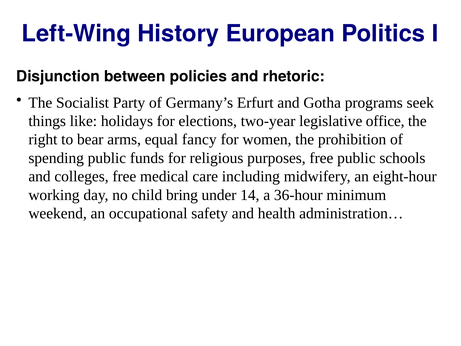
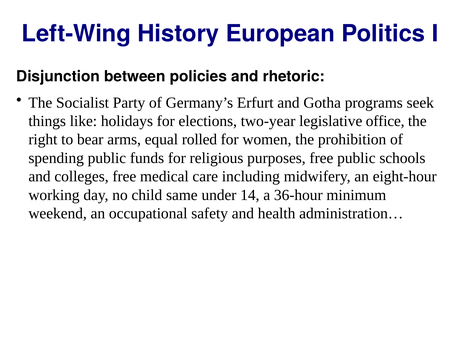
fancy: fancy -> rolled
bring: bring -> same
